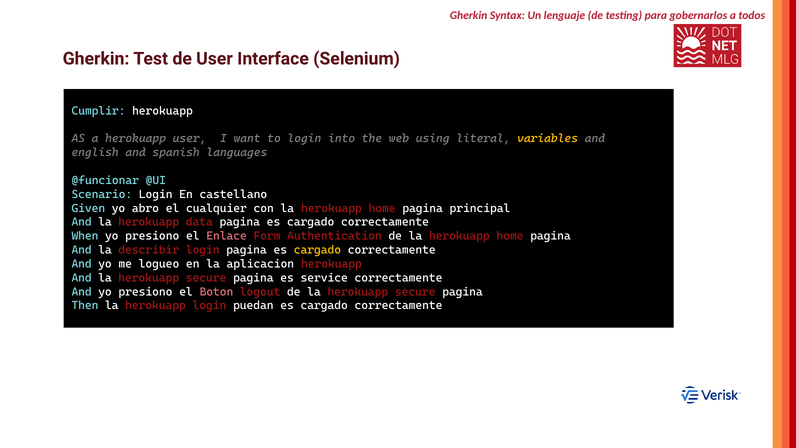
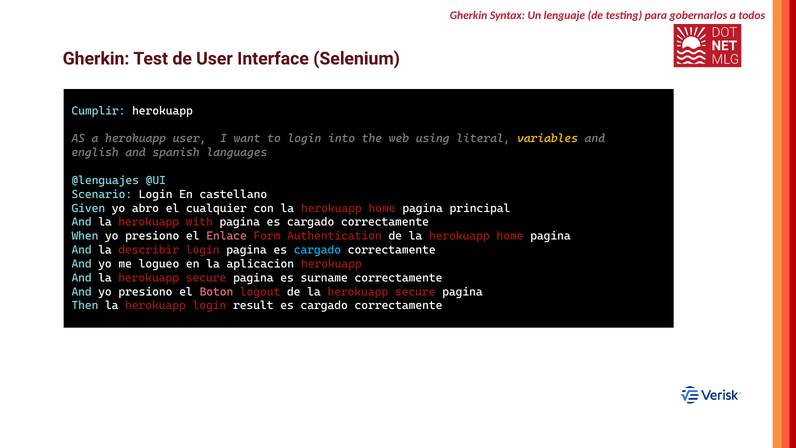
@funcionar: @funcionar -> @lenguajes
data: data -> with
cargado at (317, 250) colour: yellow -> light blue
service: service -> surname
puedan: puedan -> result
